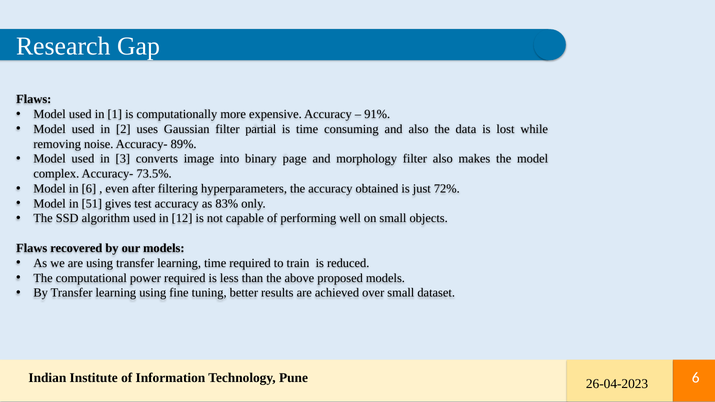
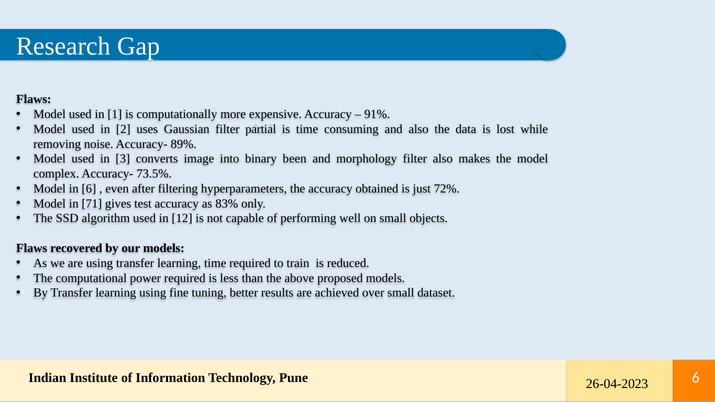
page: page -> been
51: 51 -> 71
